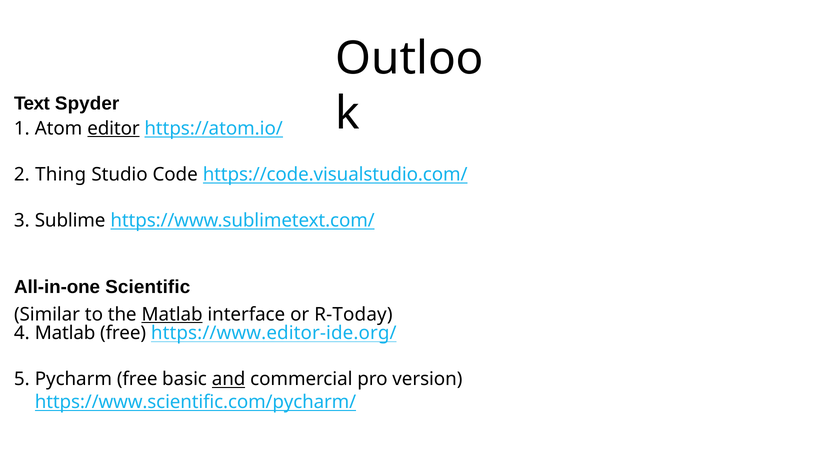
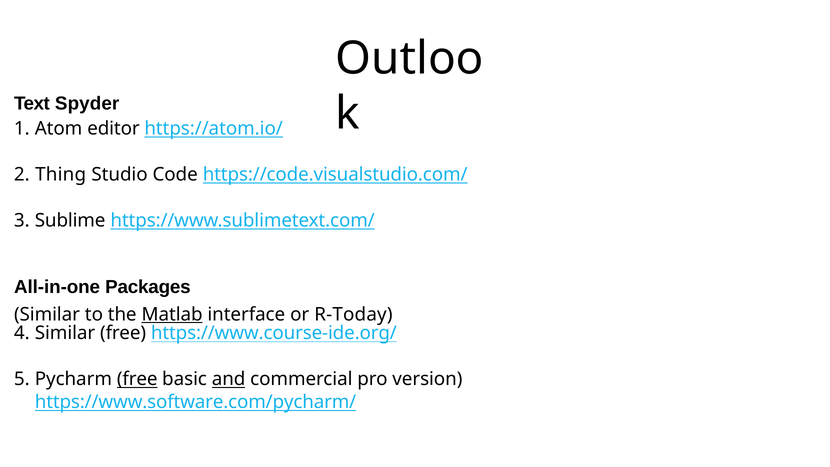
editor underline: present -> none
Scientific: Scientific -> Packages
Matlab at (65, 333): Matlab -> Similar
https://www.editor-ide.org/: https://www.editor-ide.org/ -> https://www.course-ide.org/
free at (137, 379) underline: none -> present
https://www.scientific.com/pycharm/: https://www.scientific.com/pycharm/ -> https://www.software.com/pycharm/
